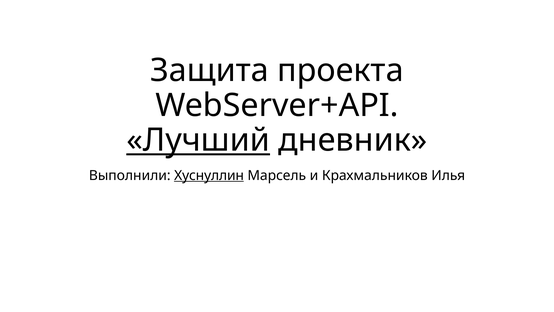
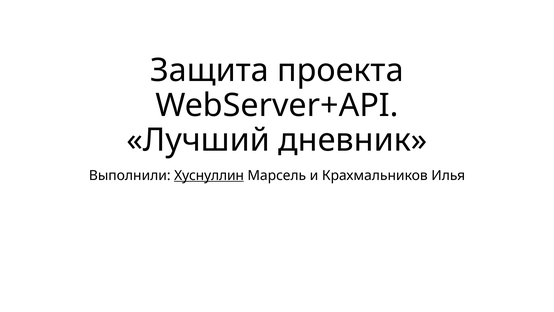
Лучший underline: present -> none
